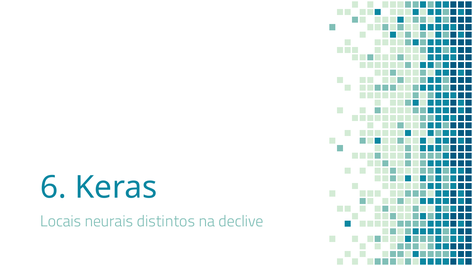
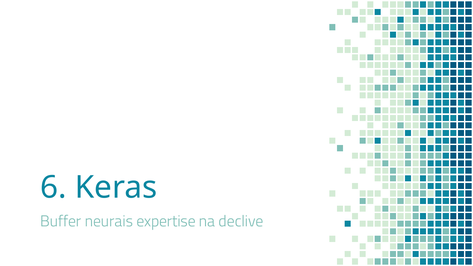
Locais: Locais -> Buffer
distintos: distintos -> expertise
